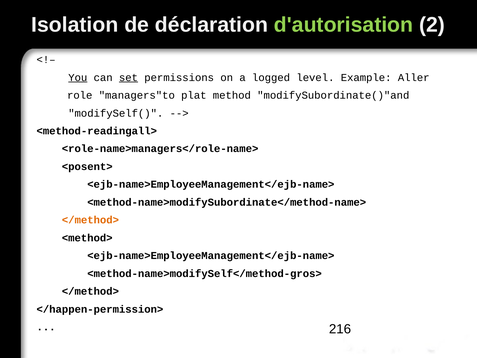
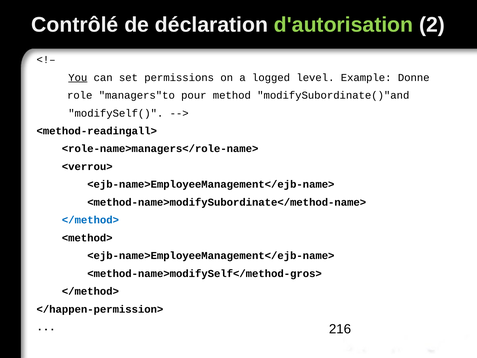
Isolation: Isolation -> Contrôlé
set underline: present -> none
Aller: Aller -> Donne
plat: plat -> pour
<posent>: <posent> -> <verrou>
</method> at (90, 220) colour: orange -> blue
